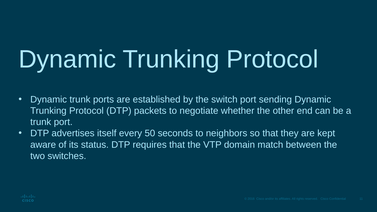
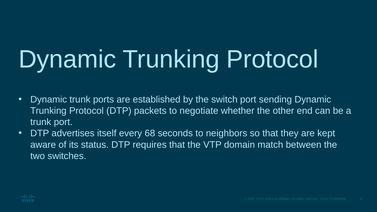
50: 50 -> 68
